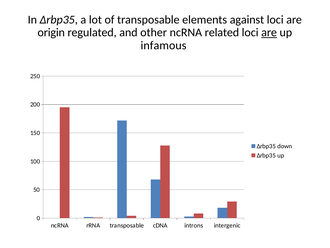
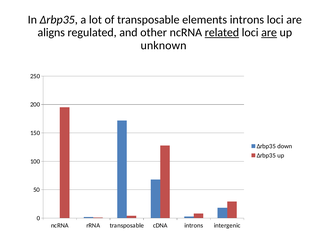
elements against: against -> introns
origin: origin -> aligns
related underline: none -> present
infamous: infamous -> unknown
